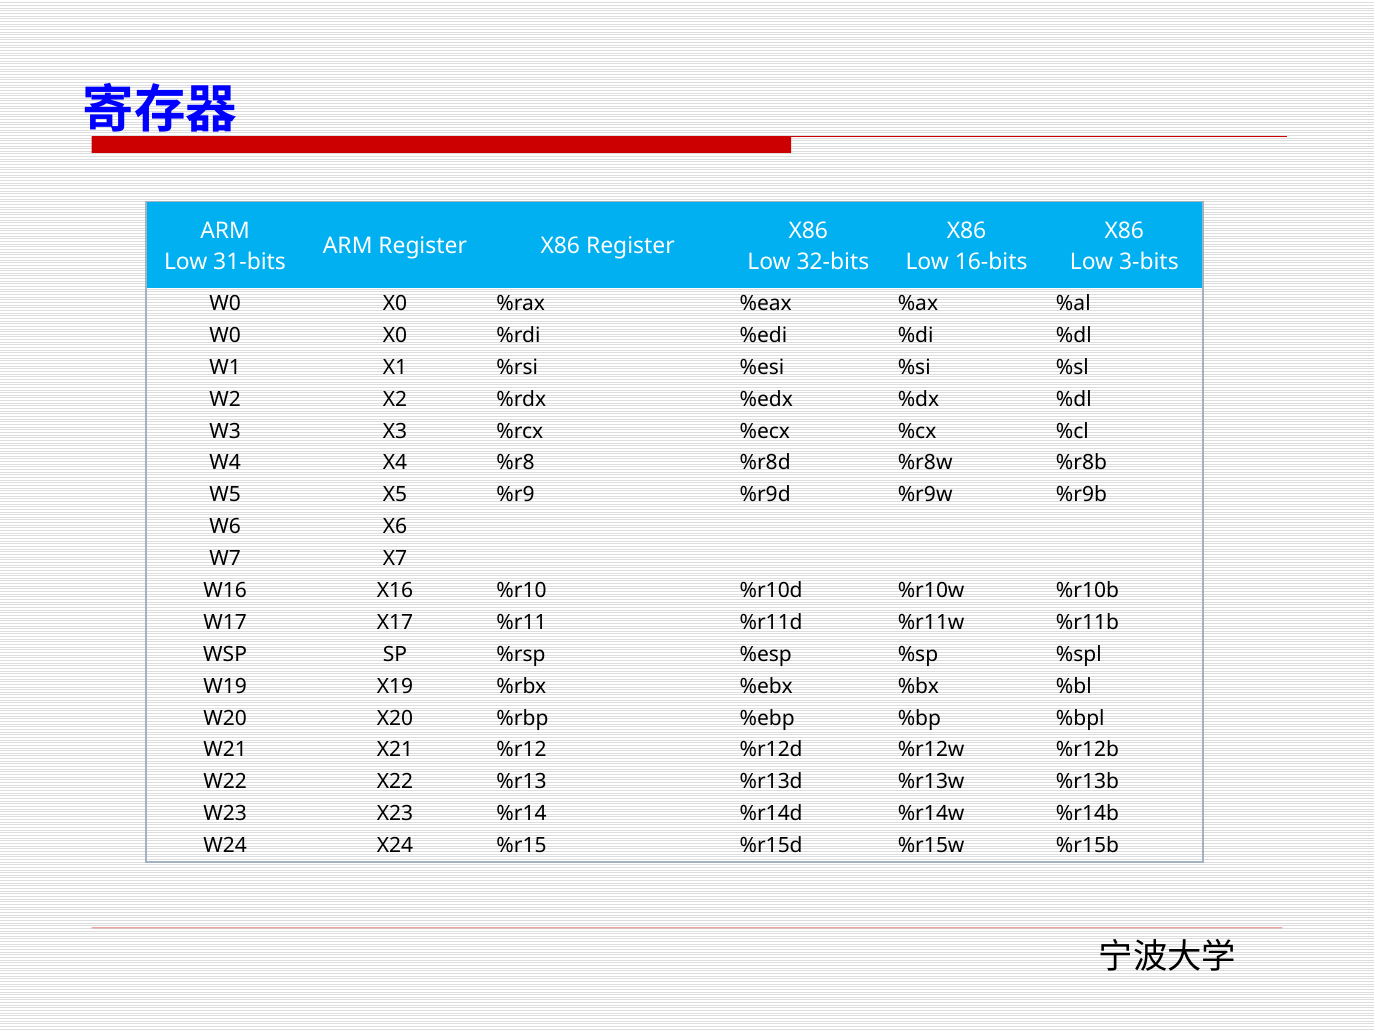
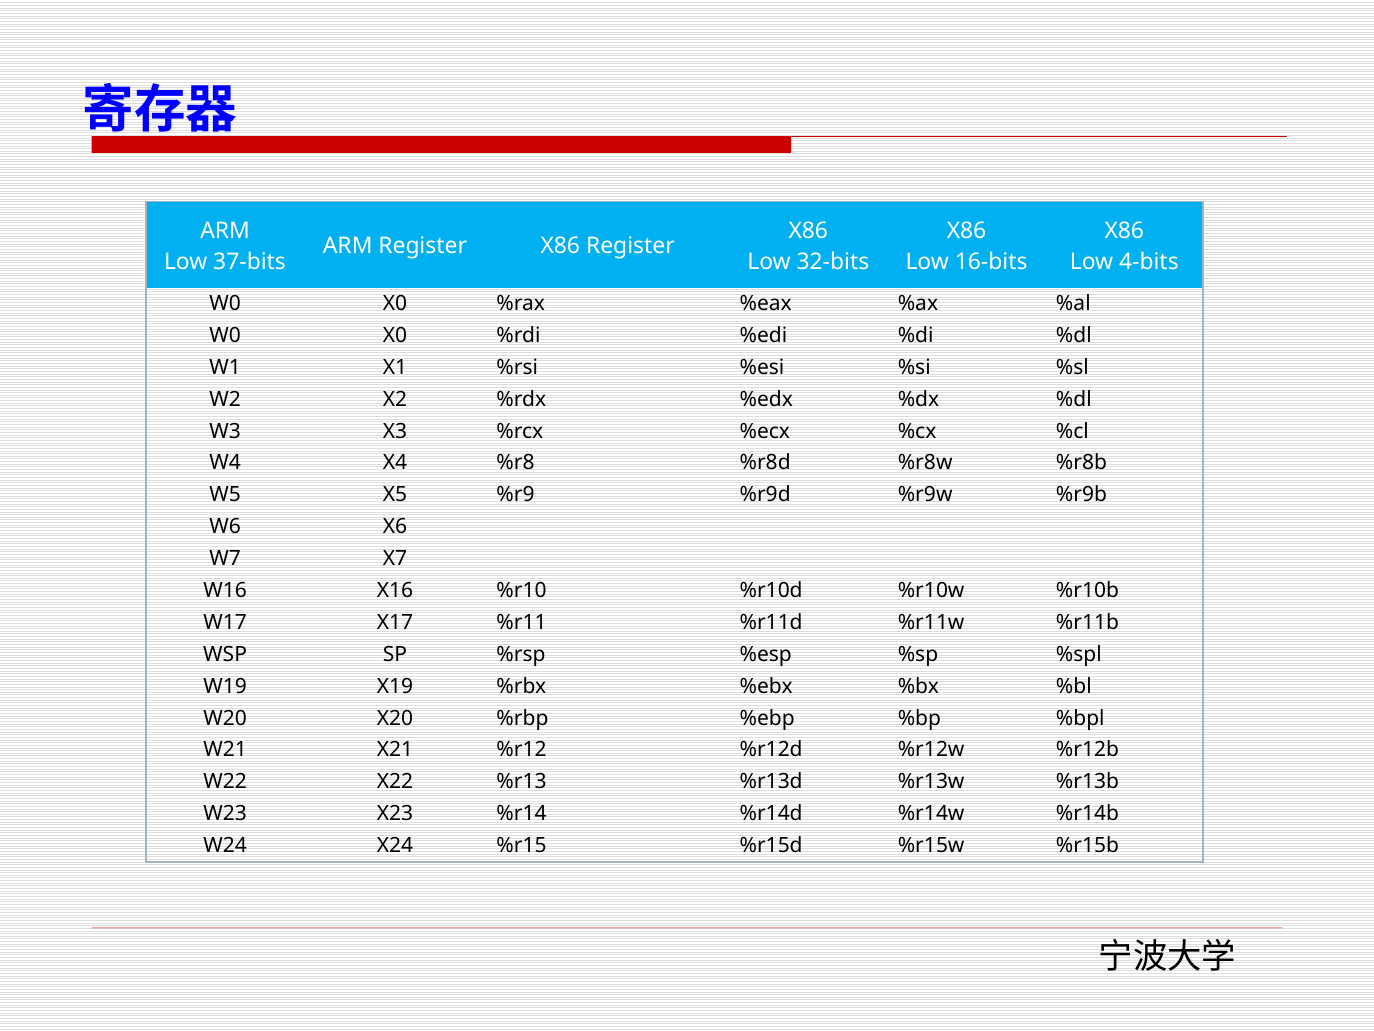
31-bits: 31-bits -> 37-bits
3-bits: 3-bits -> 4-bits
